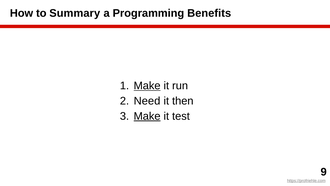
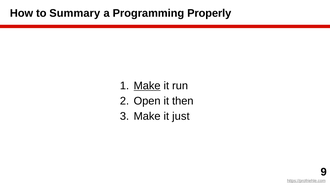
Benefits: Benefits -> Properly
Need: Need -> Open
Make at (147, 116) underline: present -> none
test: test -> just
